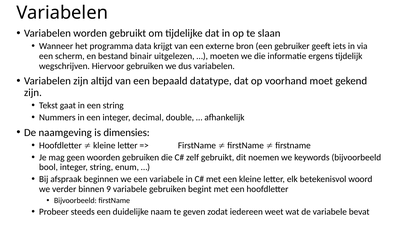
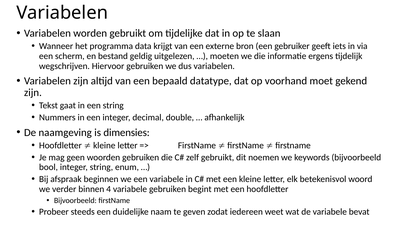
binair: binair -> geldig
9: 9 -> 4
